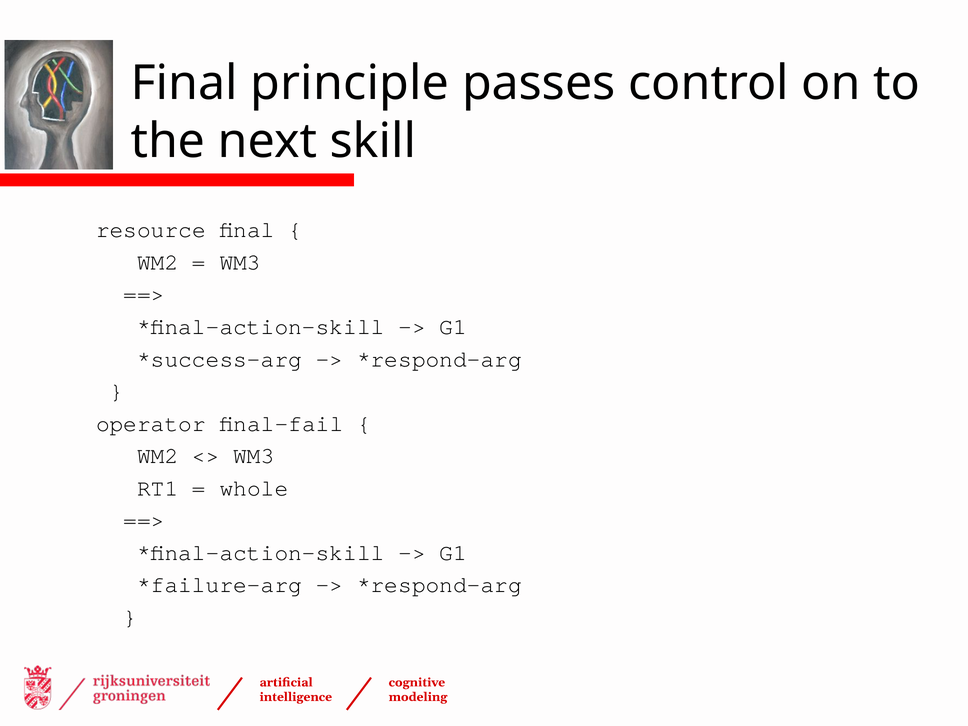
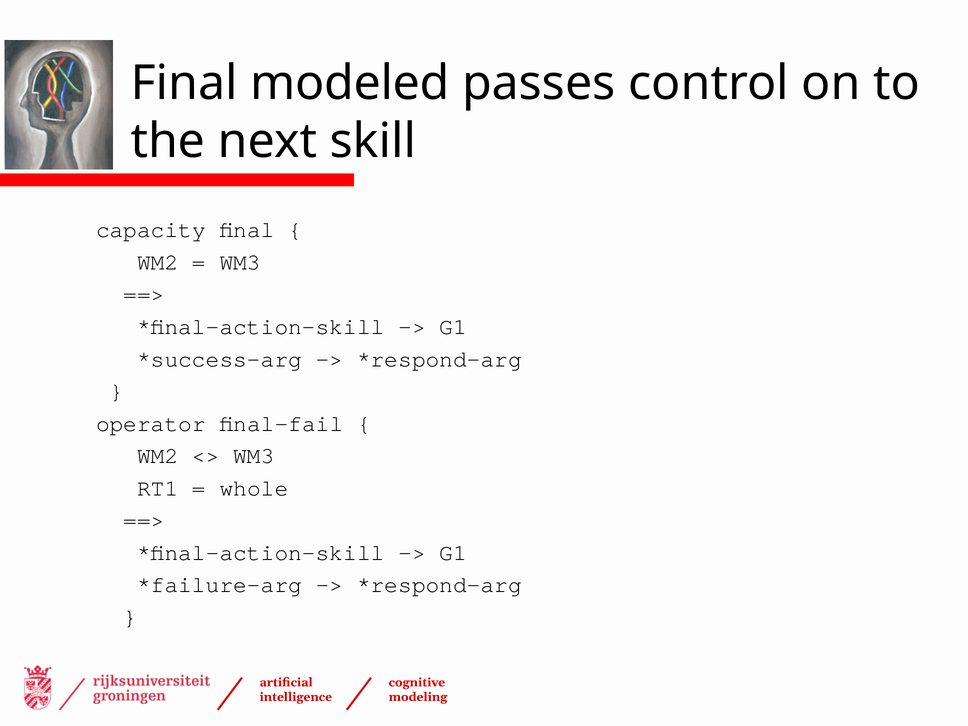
principle: principle -> modeled
resource: resource -> capacity
